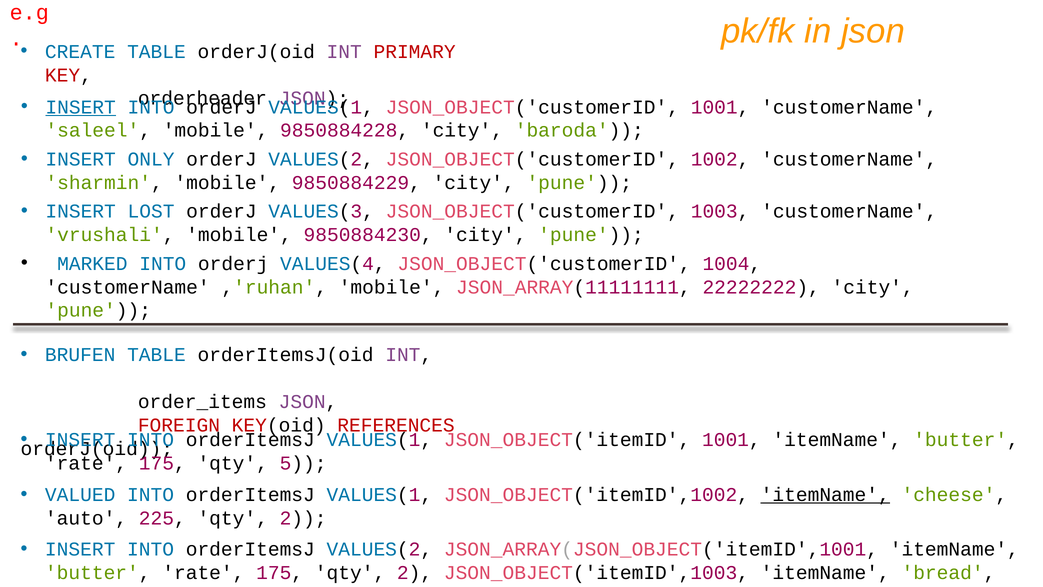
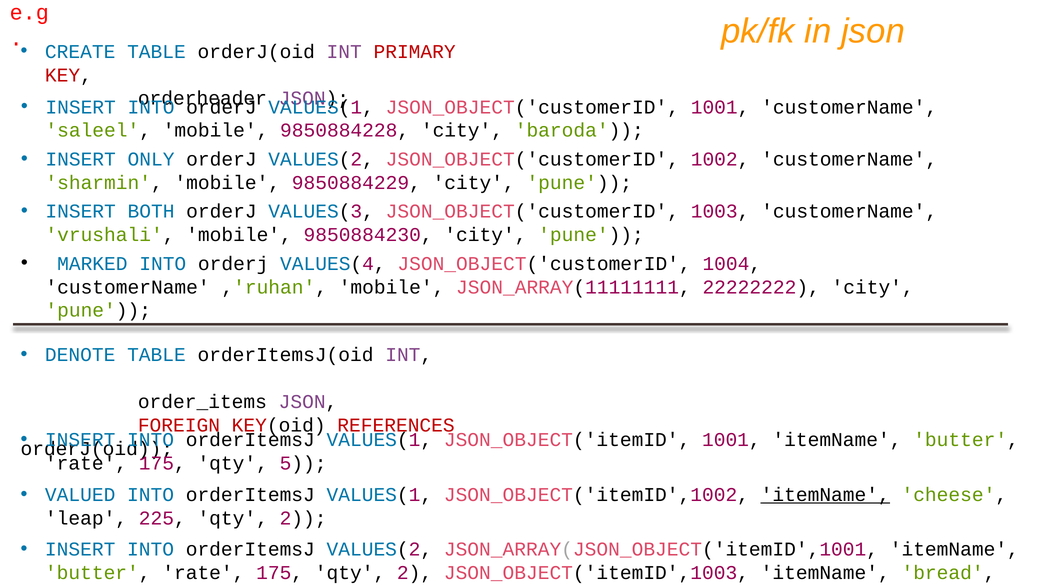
INSERT at (81, 107) underline: present -> none
LOST: LOST -> BOTH
BRUFEN: BRUFEN -> DENOTE
auto: auto -> leap
